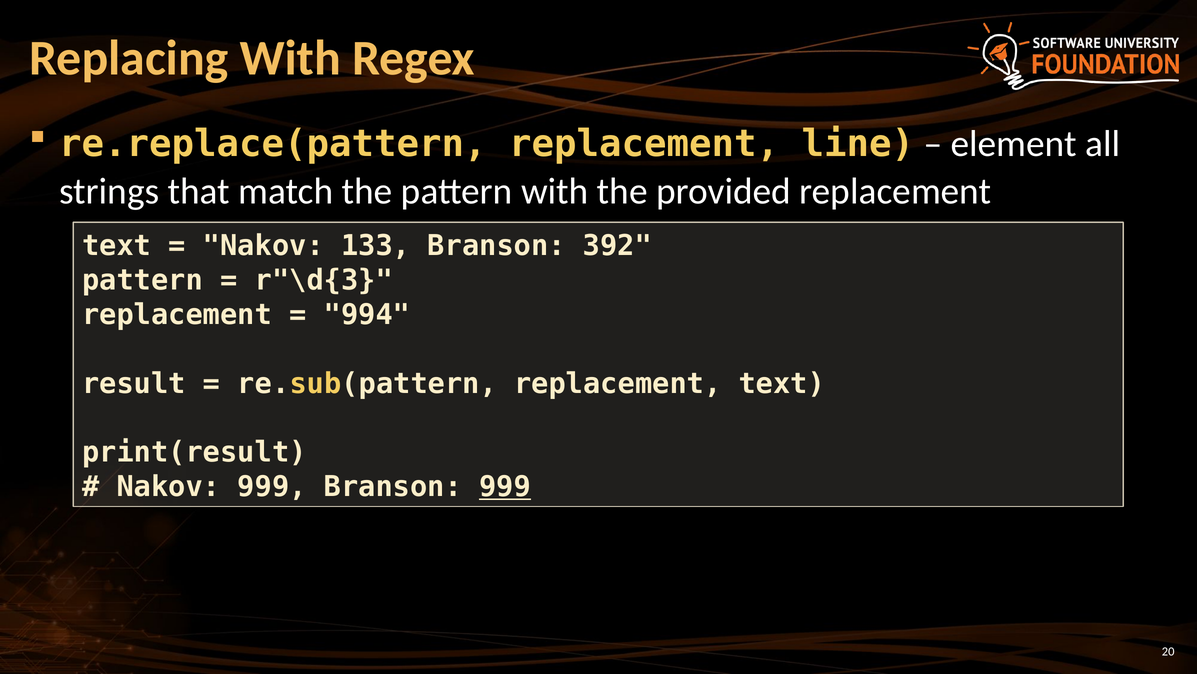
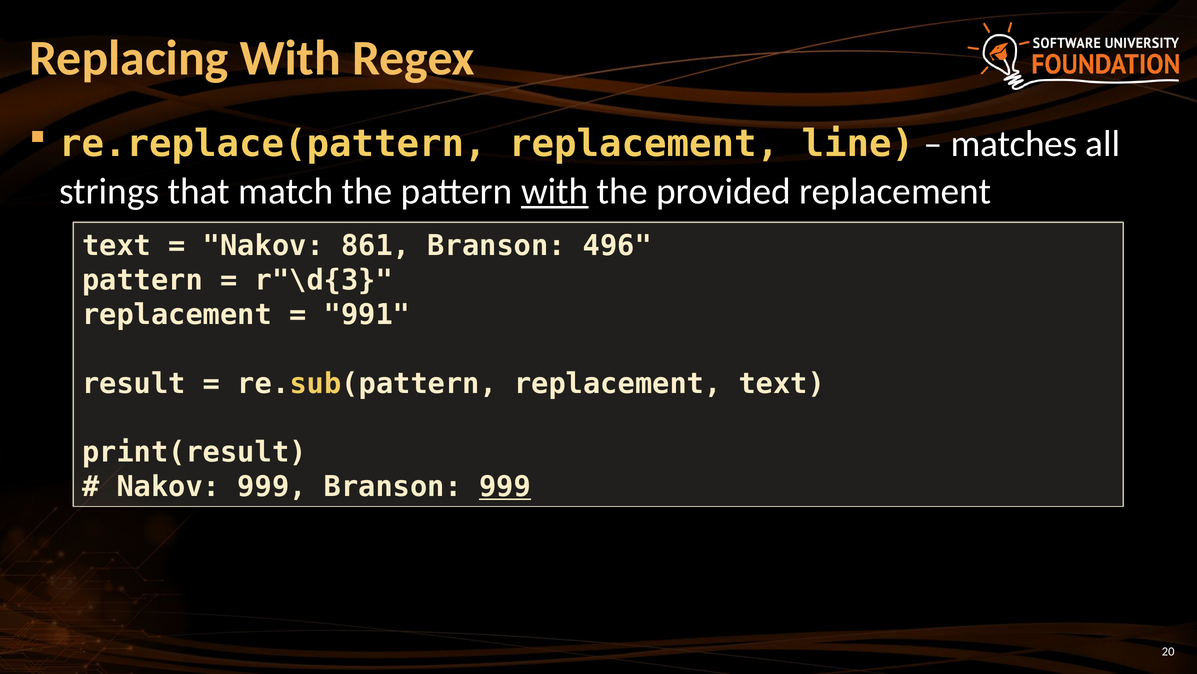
element: element -> matches
with at (555, 191) underline: none -> present
133: 133 -> 861
392: 392 -> 496
994: 994 -> 991
